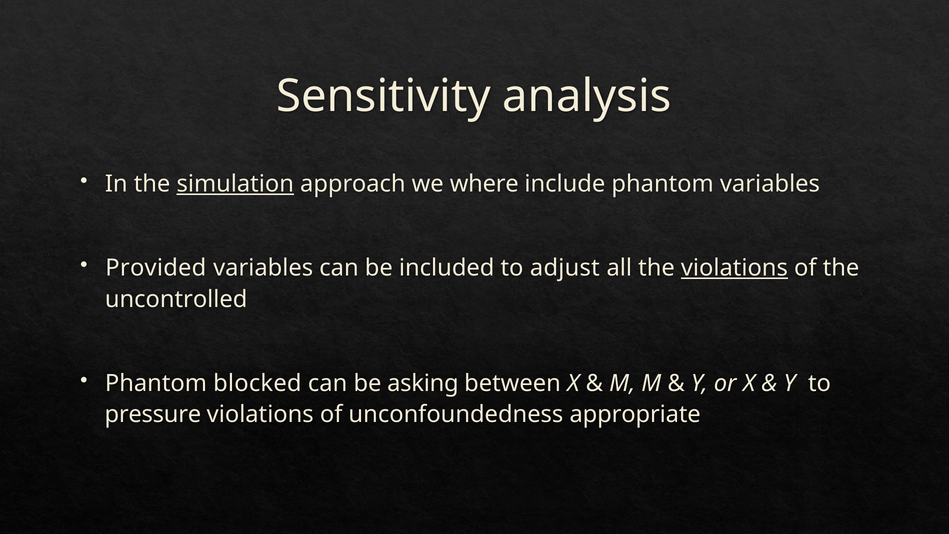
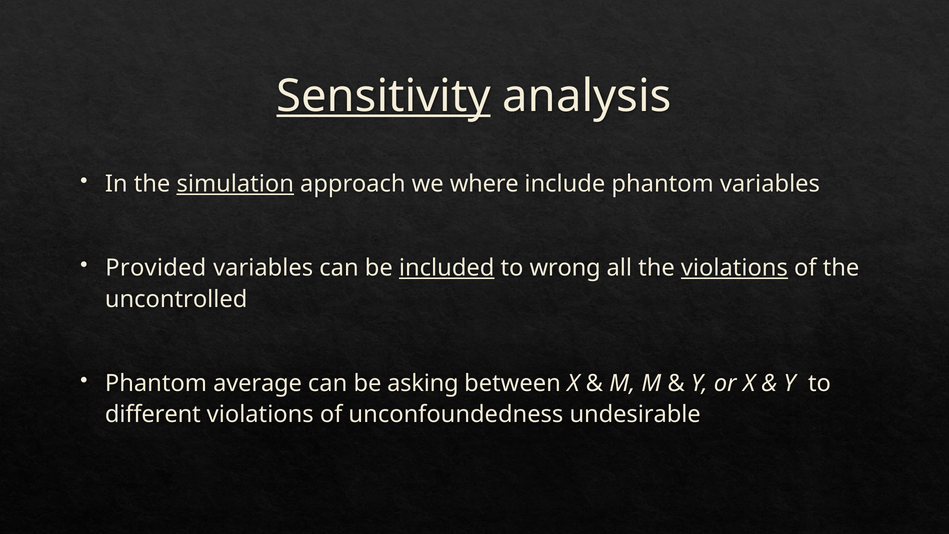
Sensitivity underline: none -> present
included underline: none -> present
adjust: adjust -> wrong
blocked: blocked -> average
pressure: pressure -> different
appropriate: appropriate -> undesirable
